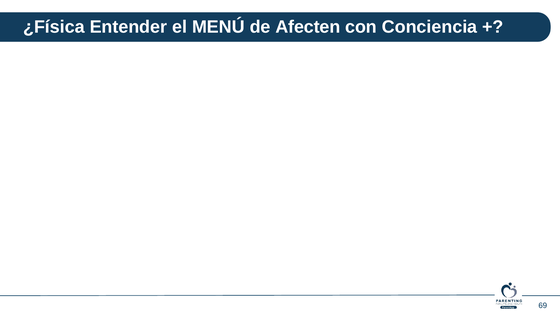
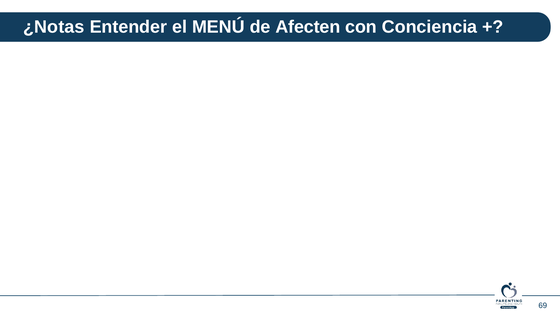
¿Física: ¿Física -> ¿Notas
